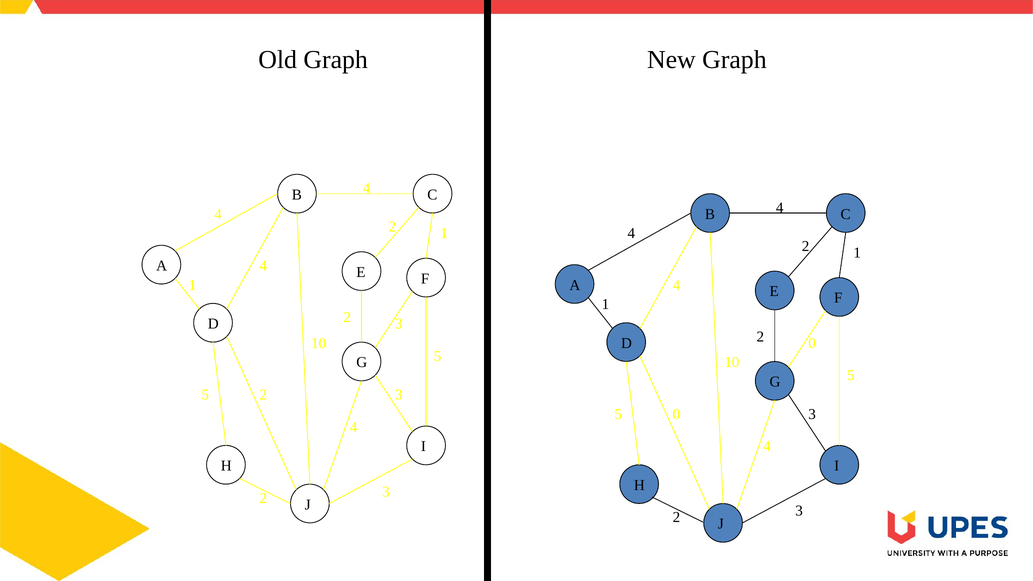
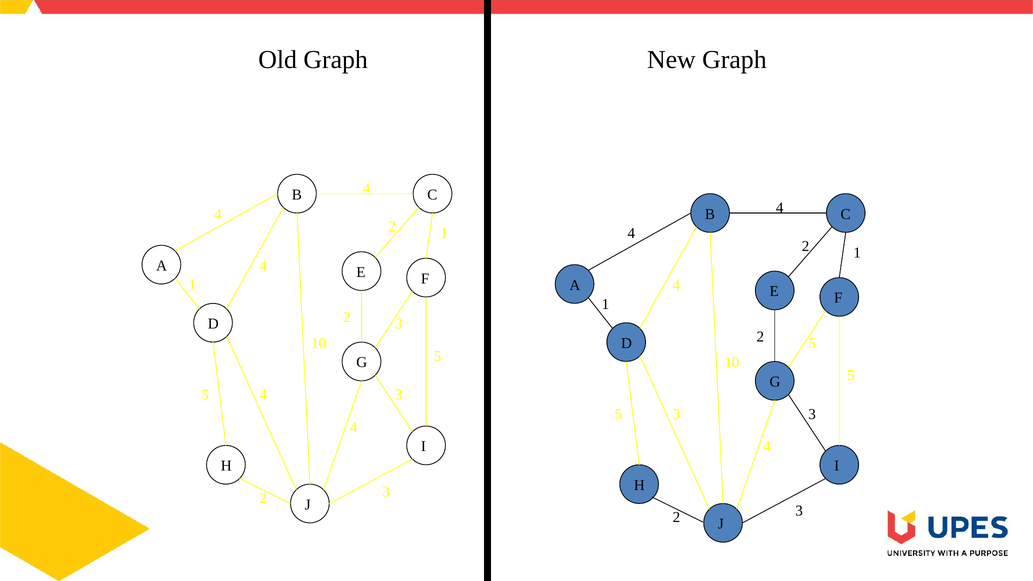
0 at (812, 343): 0 -> 5
5 2: 2 -> 4
0 at (676, 414): 0 -> 3
